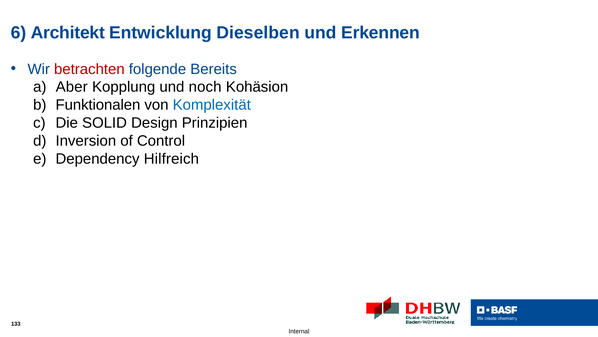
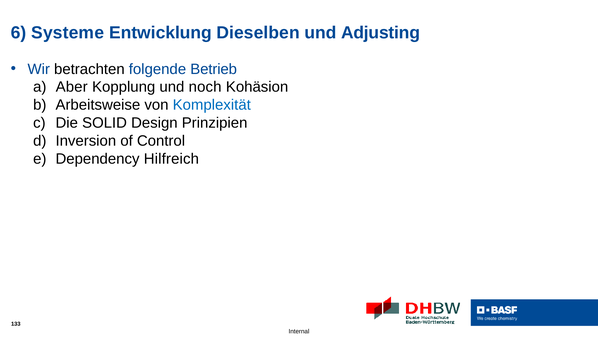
Architekt: Architekt -> Systeme
Erkennen: Erkennen -> Adjusting
betrachten colour: red -> black
Bereits: Bereits -> Betrieb
Funktionalen: Funktionalen -> Arbeitsweise
